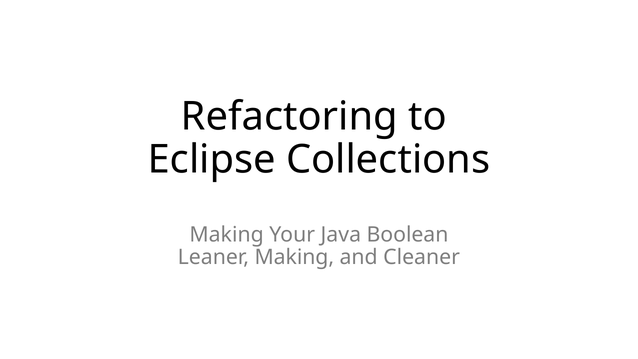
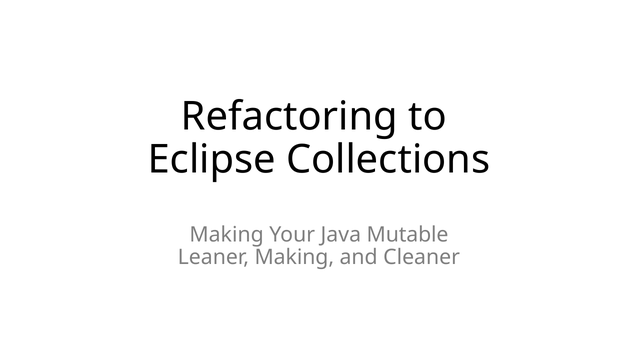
Boolean: Boolean -> Mutable
